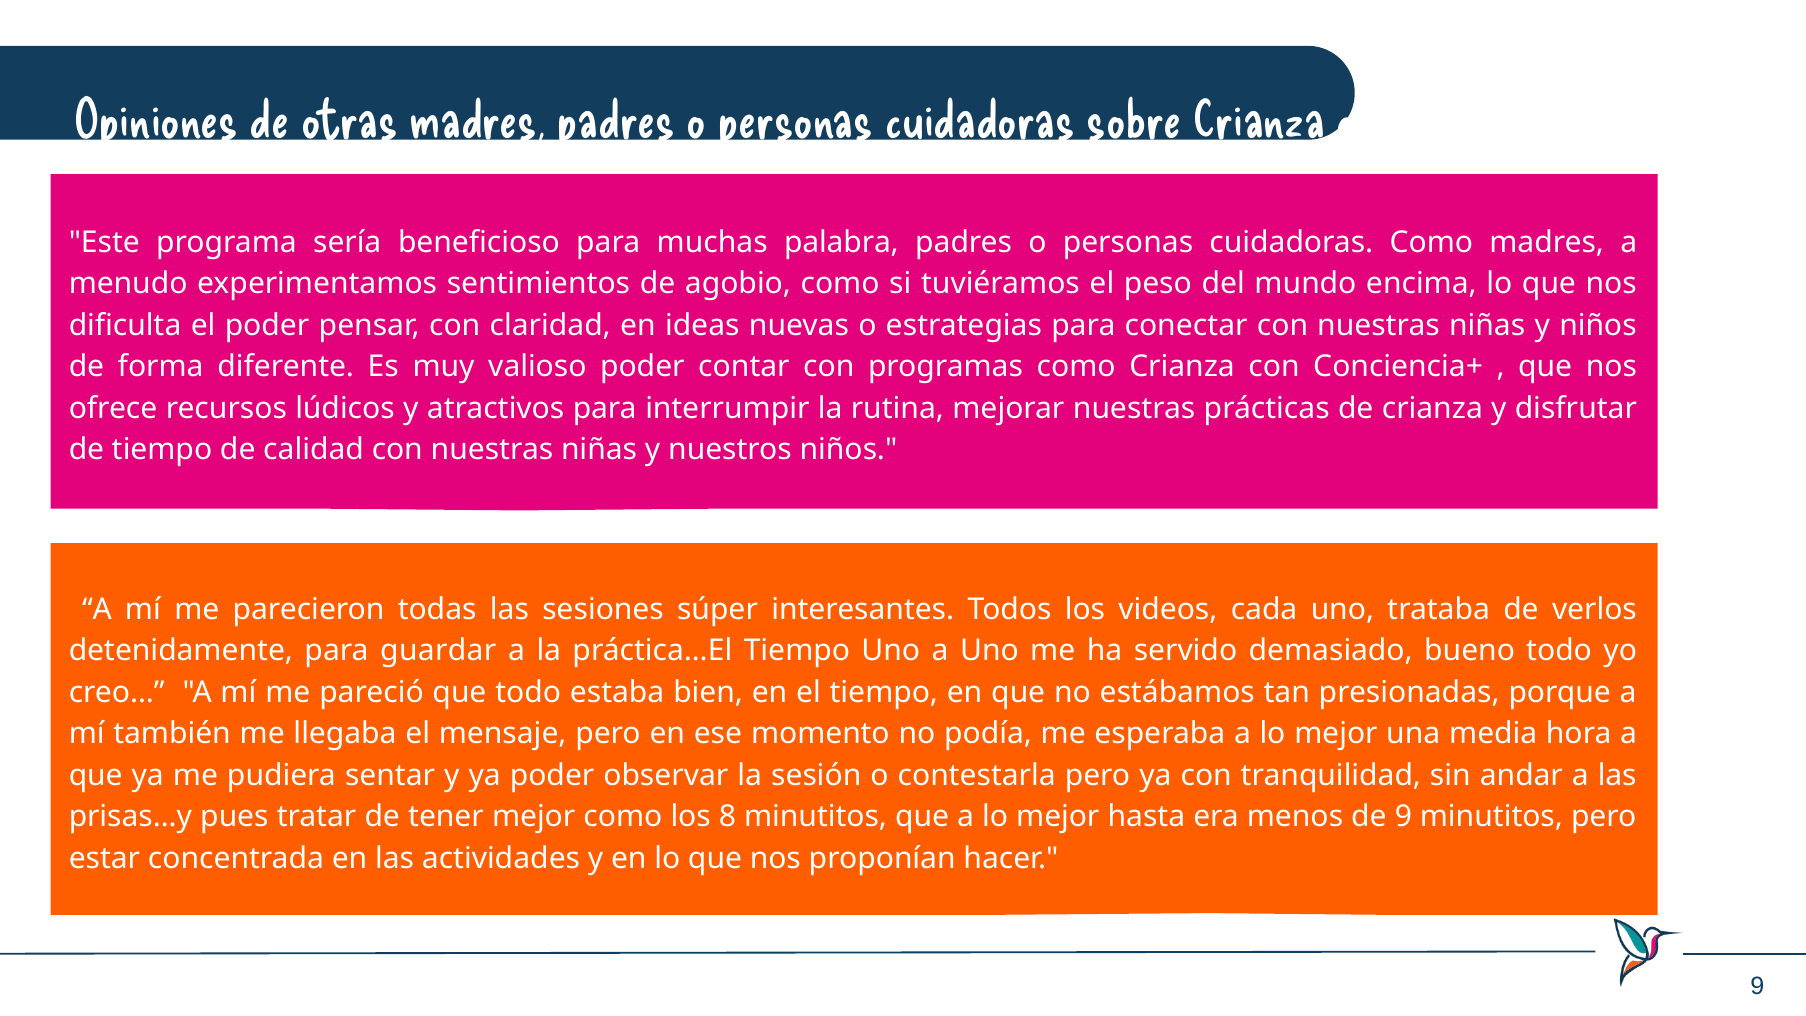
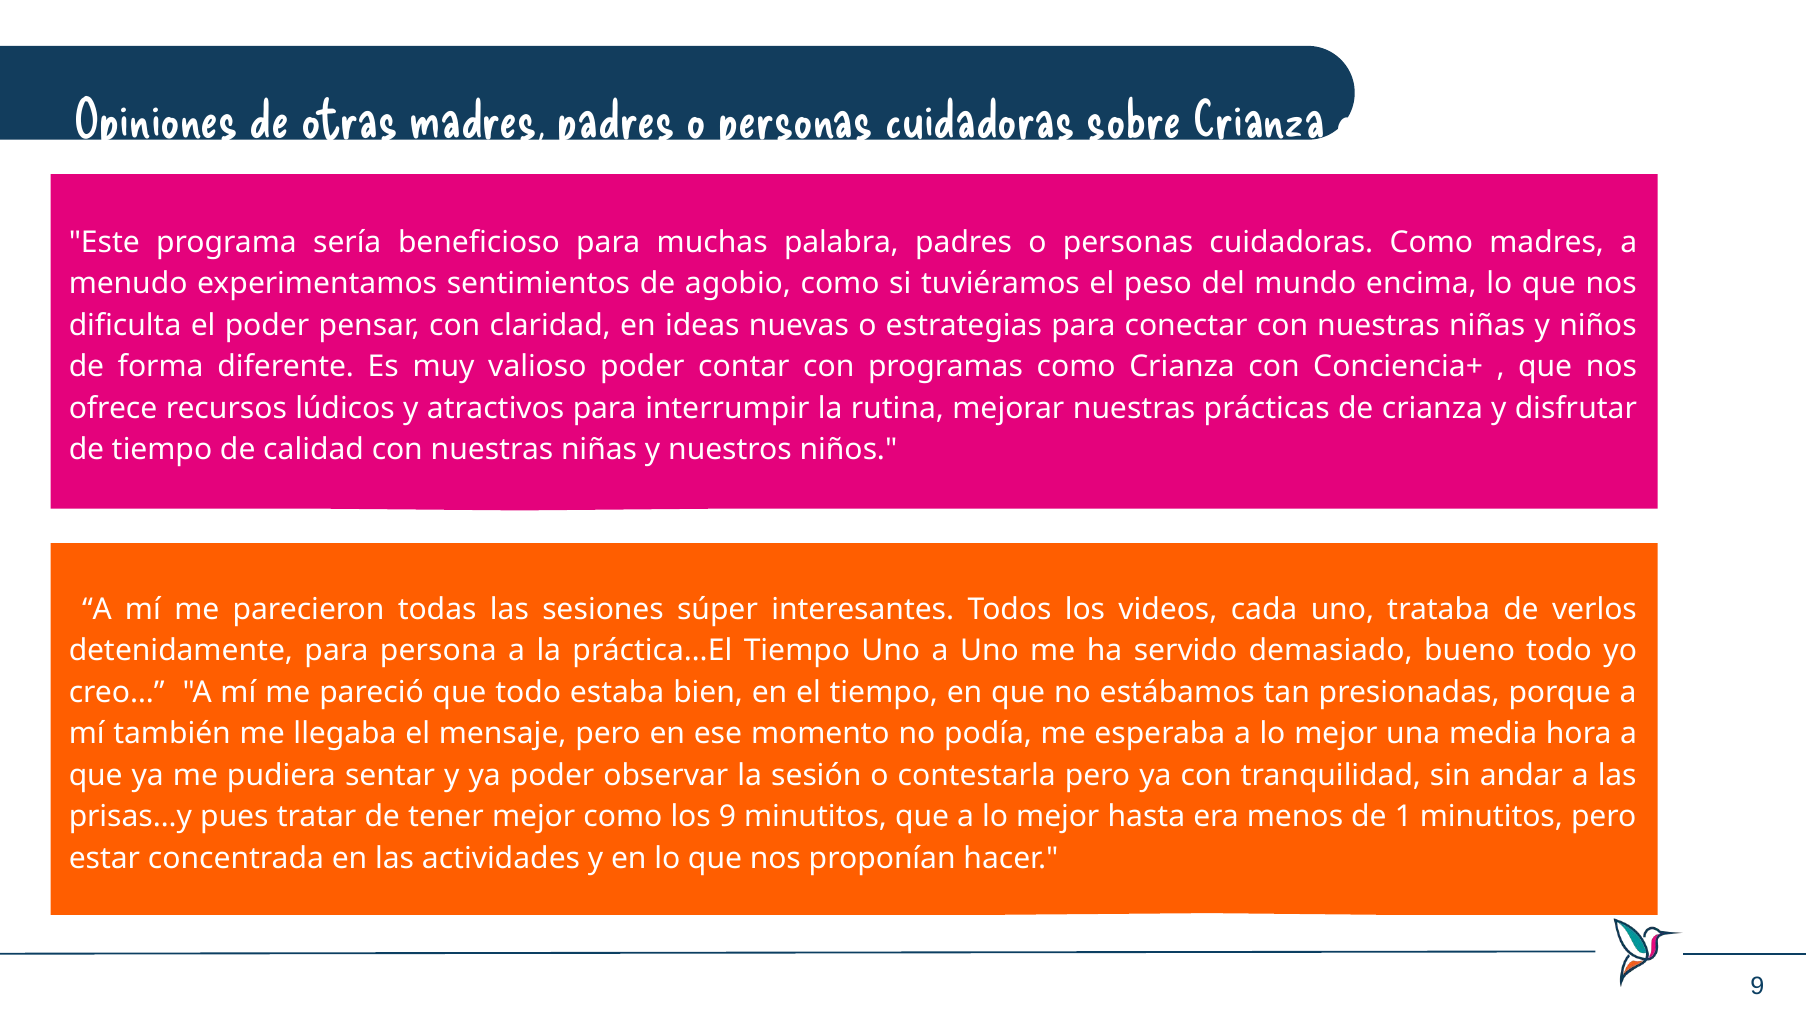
guardar: guardar -> persona
los 8: 8 -> 9
de 9: 9 -> 1
